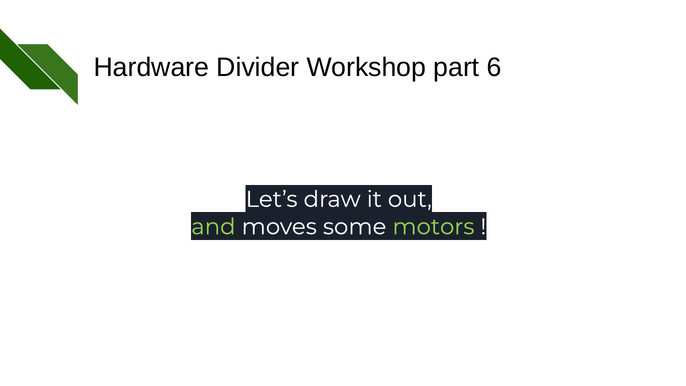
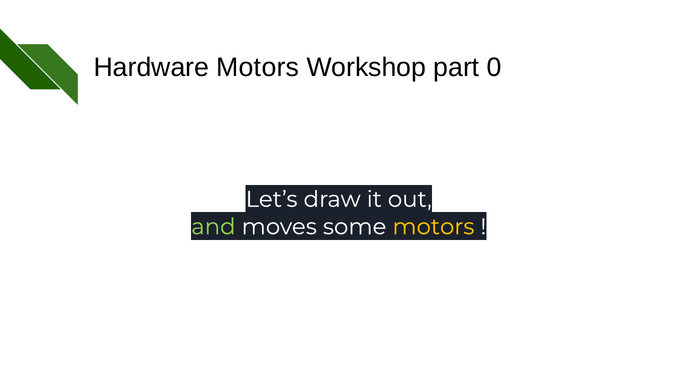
Hardware Divider: Divider -> Motors
6: 6 -> 0
motors at (433, 227) colour: light green -> yellow
